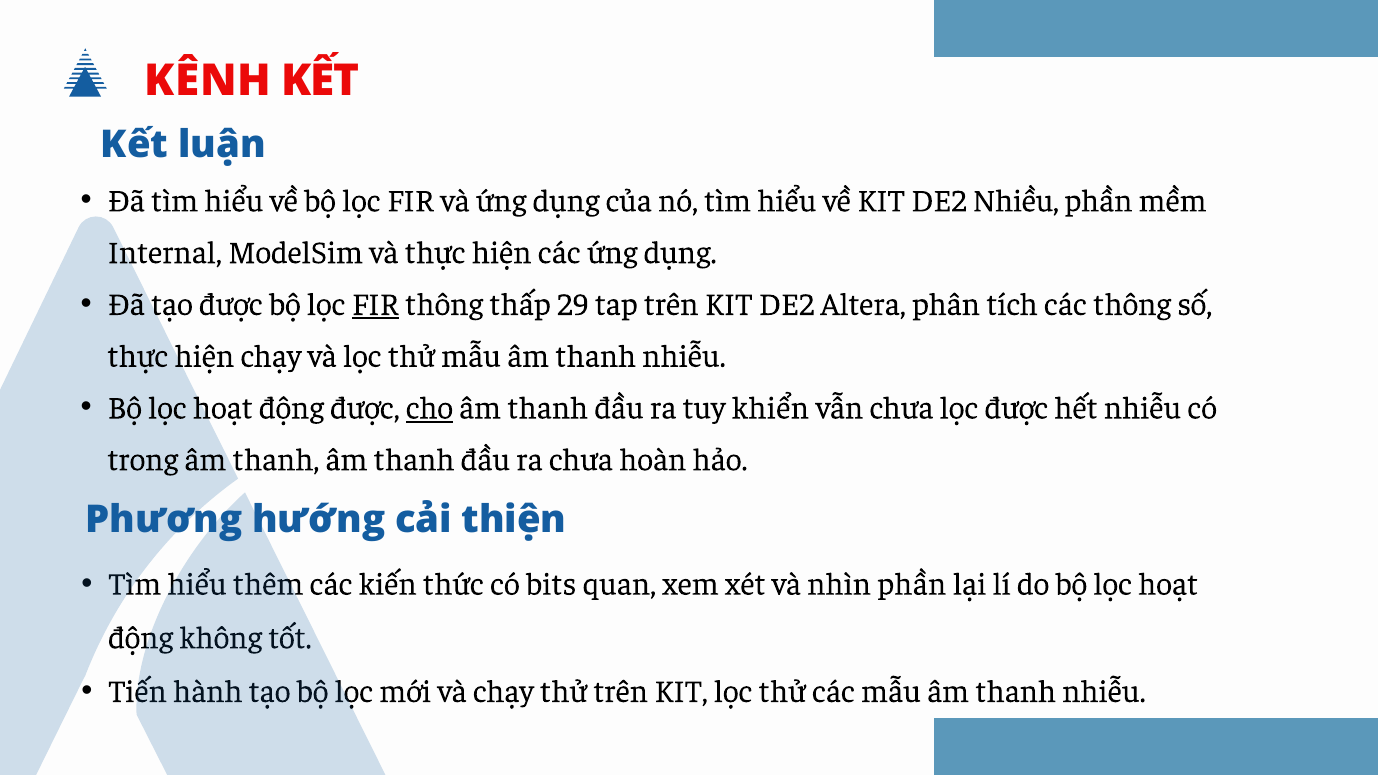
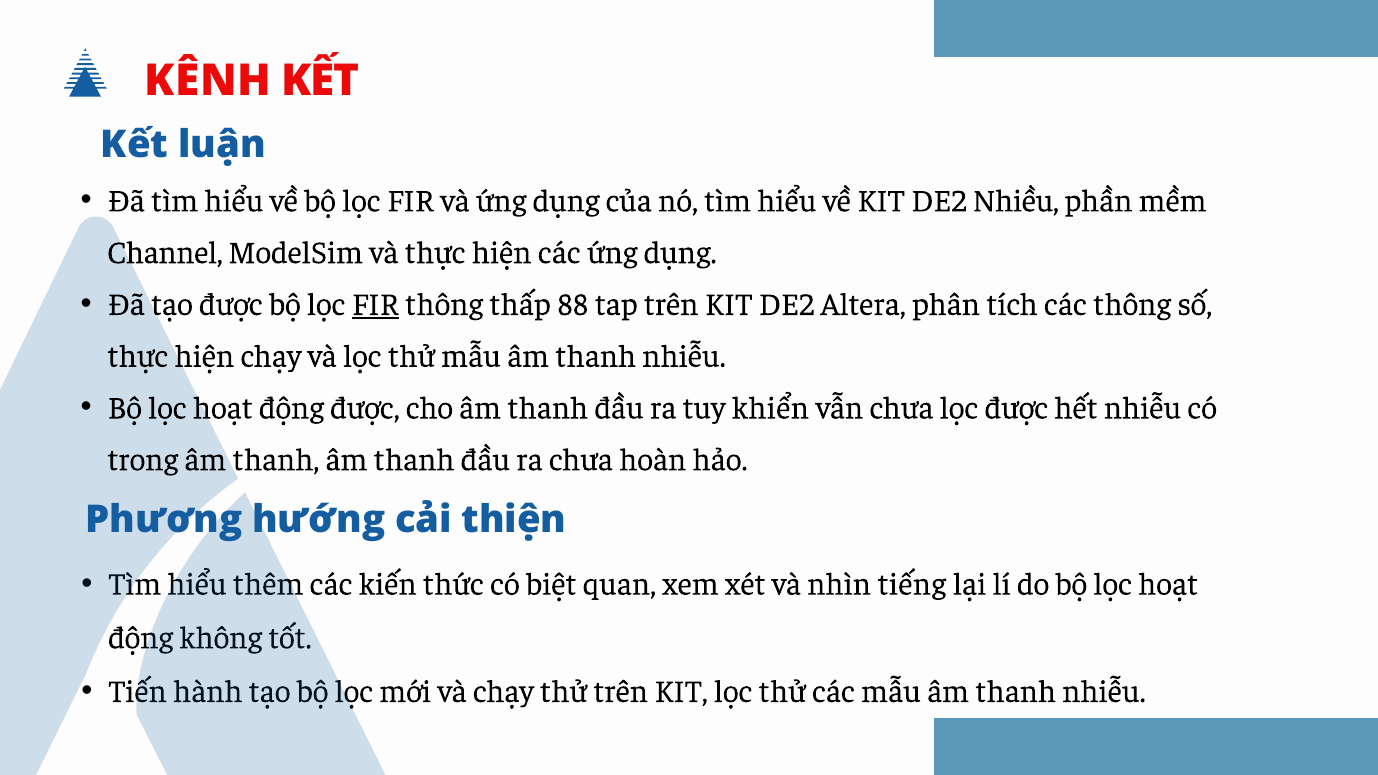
Internal: Internal -> Channel
29: 29 -> 88
cho underline: present -> none
bits: bits -> biệt
nhìn phần: phần -> tiếng
